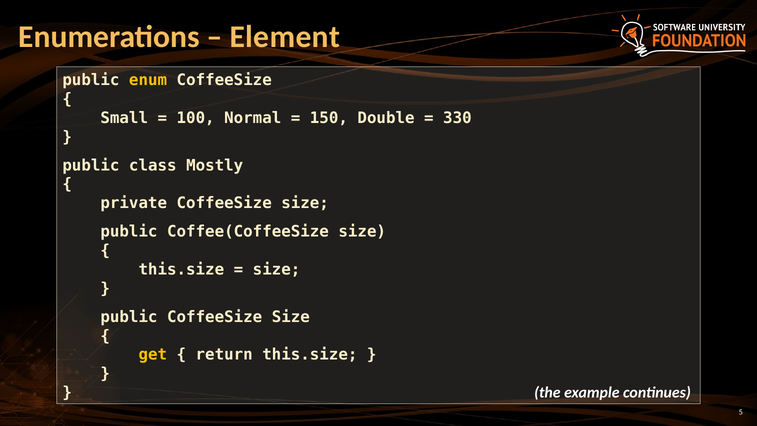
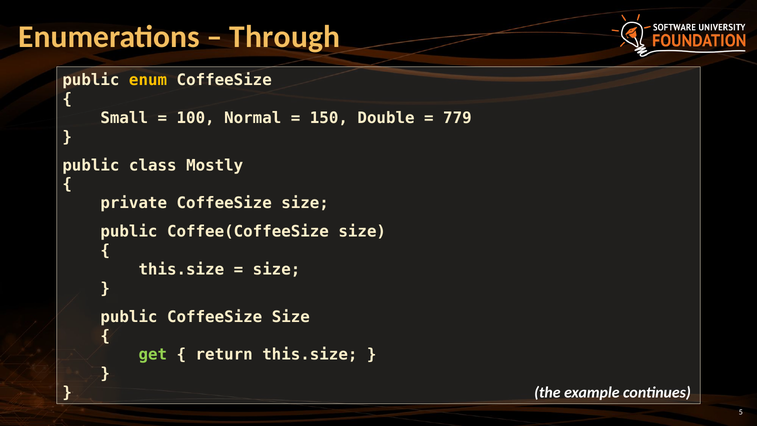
Element: Element -> Through
330: 330 -> 779
get colour: yellow -> light green
